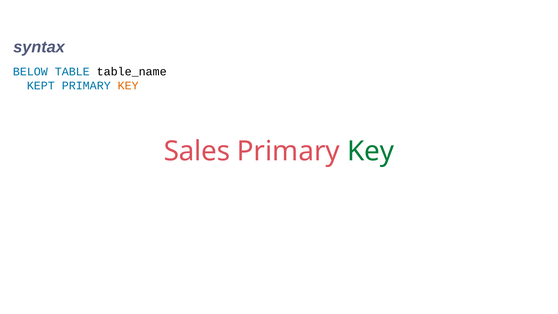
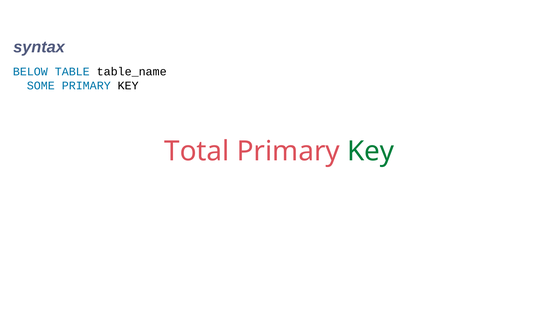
KEPT: KEPT -> SOME
KEY at (128, 86) colour: orange -> black
Sales: Sales -> Total
